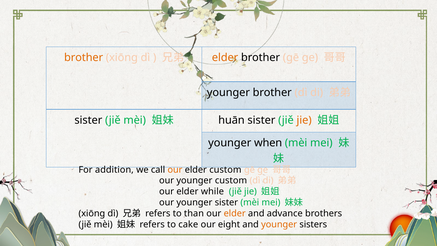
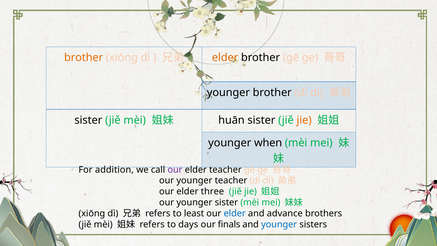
our at (175, 170) colour: orange -> purple
elder custom: custom -> teacher
younger custom: custom -> teacher
while: while -> three
than: than -> least
elder at (235, 213) colour: orange -> blue
cake: cake -> days
eight: eight -> finals
younger at (279, 224) colour: orange -> blue
